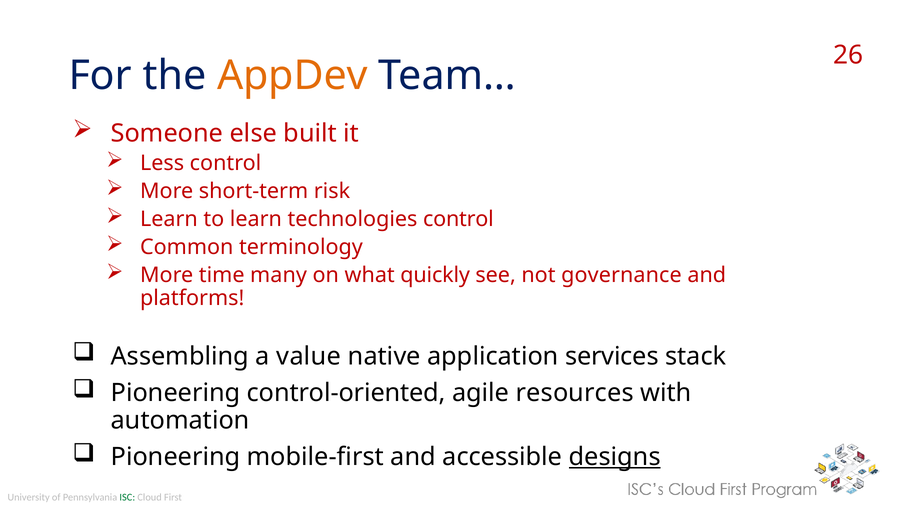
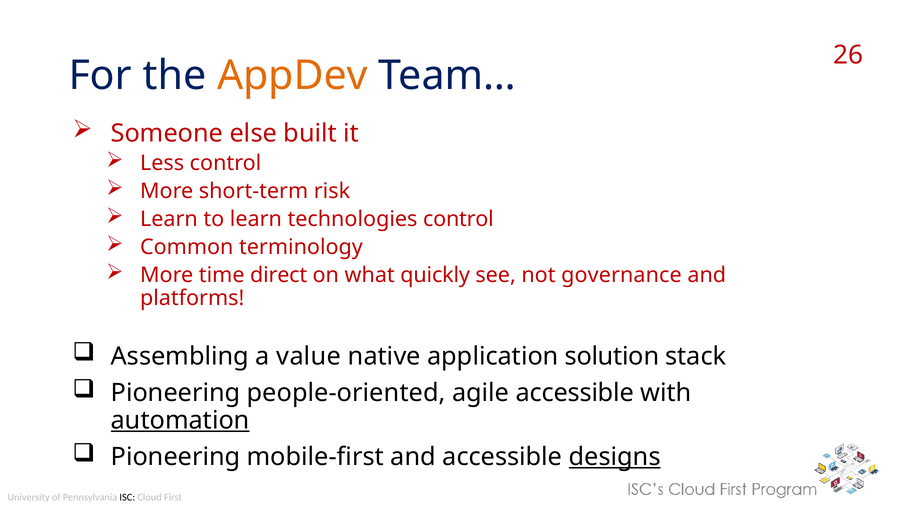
many: many -> direct
services: services -> solution
control-oriented: control-oriented -> people-oriented
agile resources: resources -> accessible
automation underline: none -> present
ISC at (127, 498) colour: green -> black
